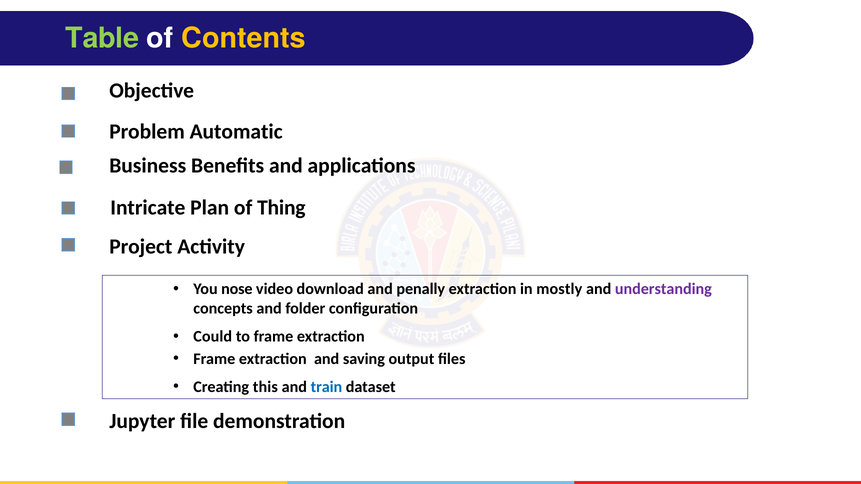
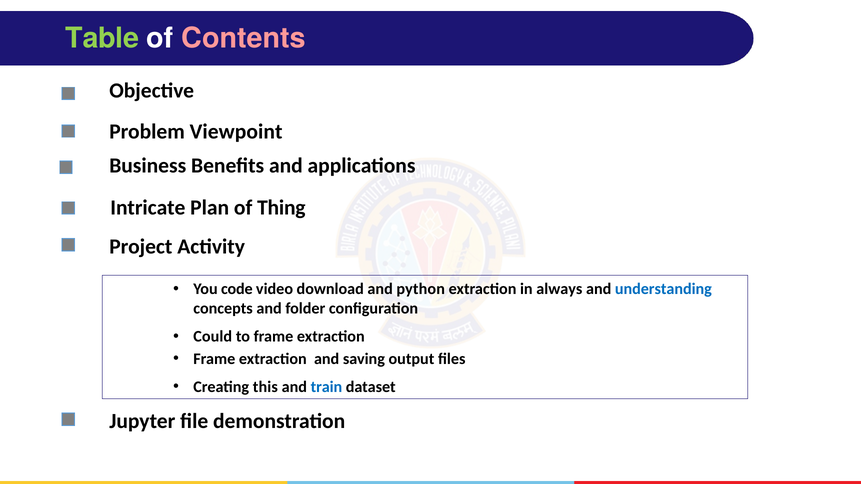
Contents colour: yellow -> pink
Automatic: Automatic -> Viewpoint
nose: nose -> code
penally: penally -> python
mostly: mostly -> always
understanding colour: purple -> blue
